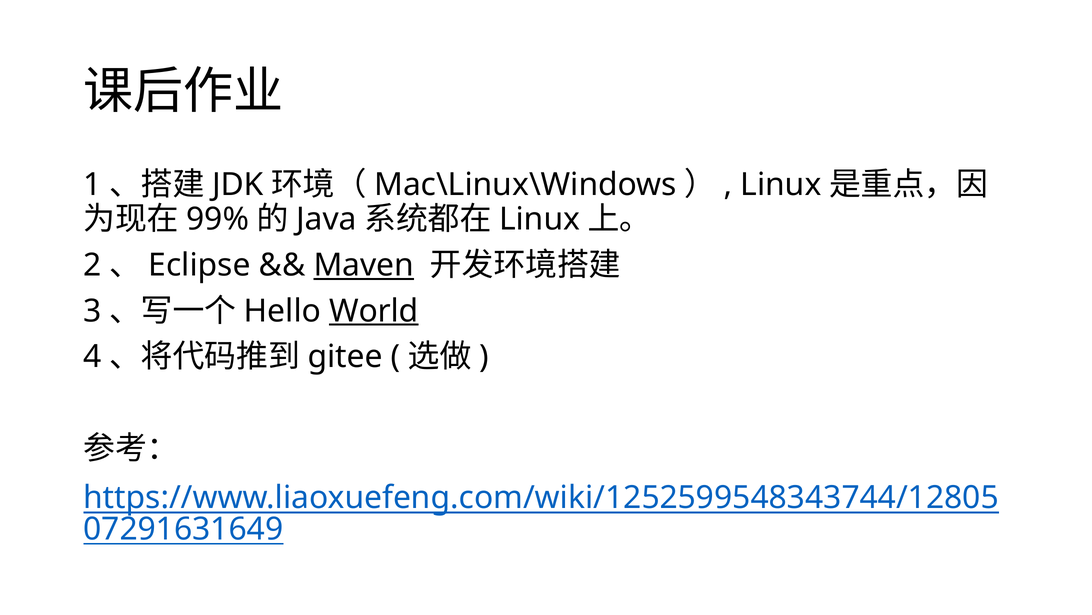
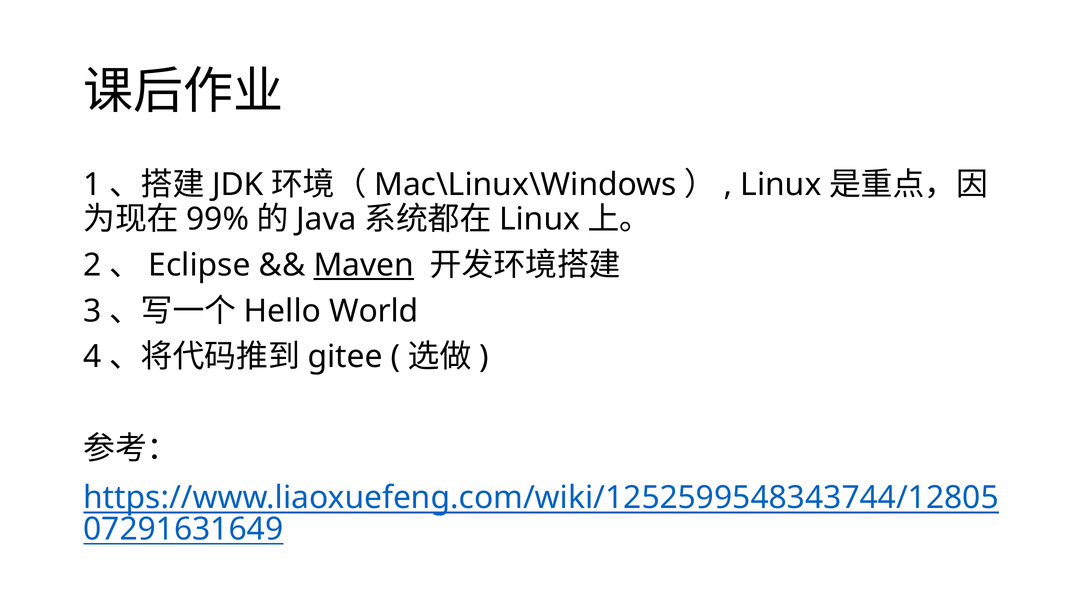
World underline: present -> none
